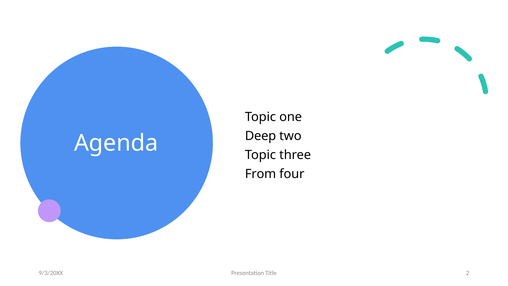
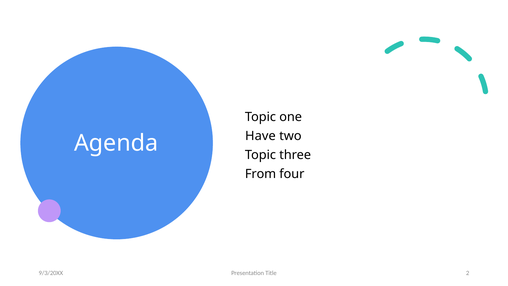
Deep: Deep -> Have
